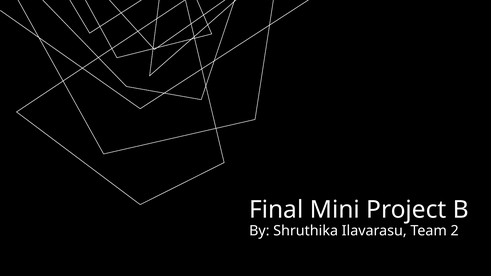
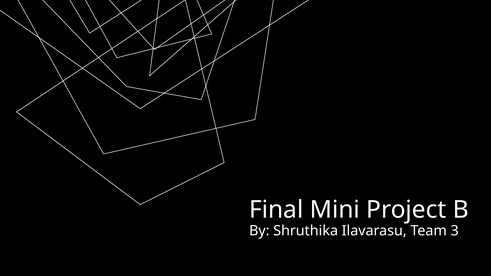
2: 2 -> 3
